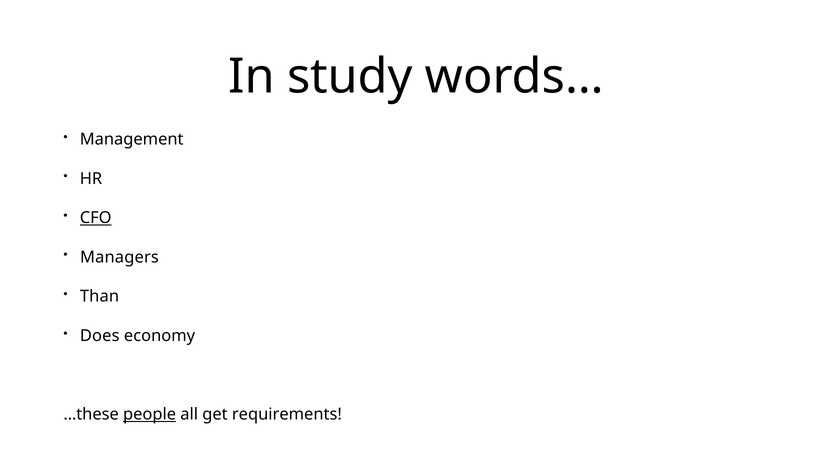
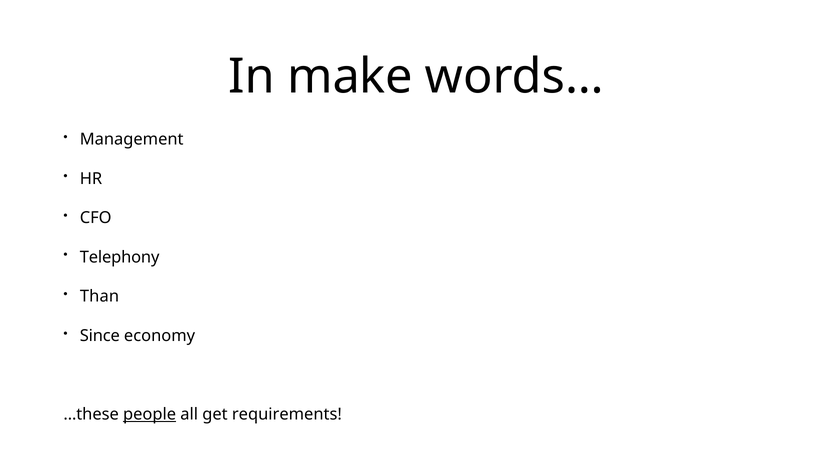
study: study -> make
CFO underline: present -> none
Managers: Managers -> Telephony
Does: Does -> Since
